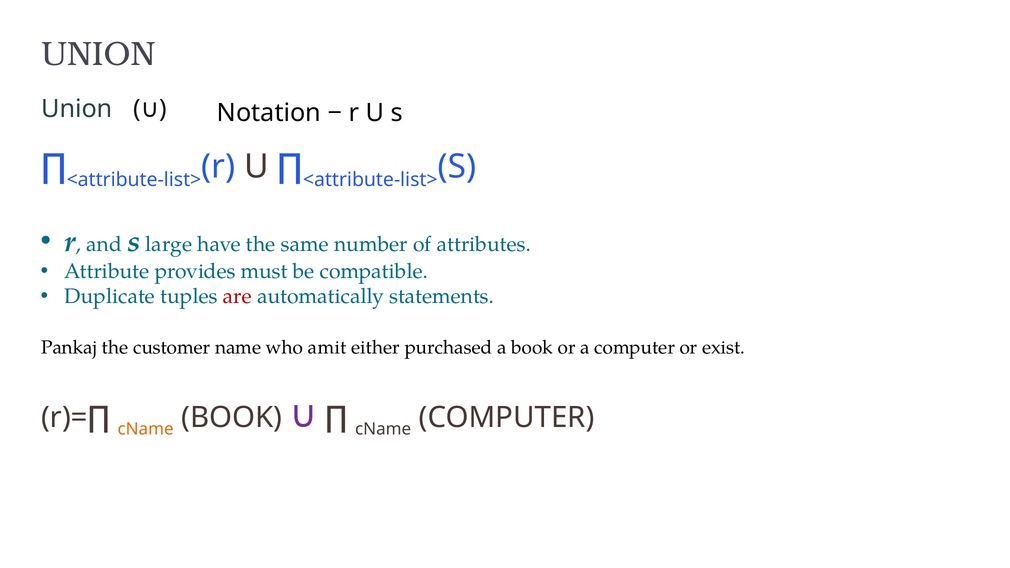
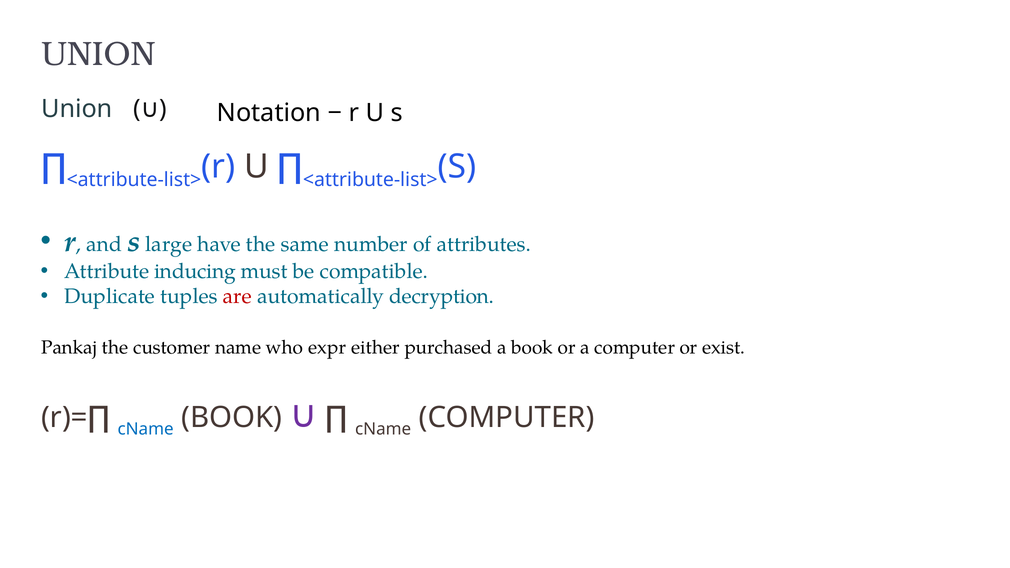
provides: provides -> inducing
statements: statements -> decryption
amit: amit -> expr
cName at (146, 429) colour: orange -> blue
